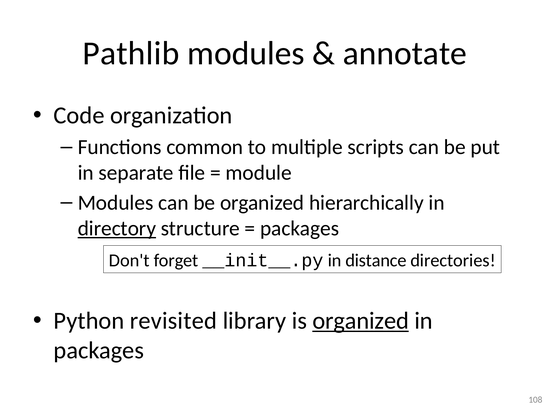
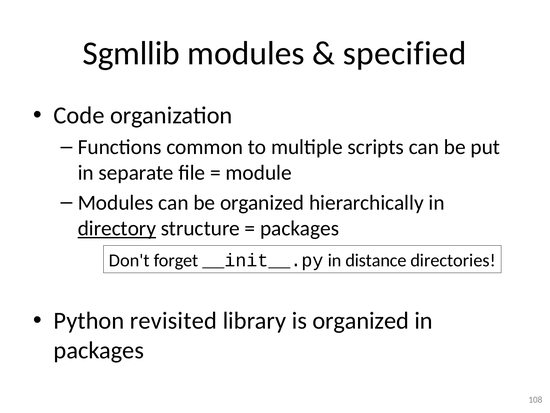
Pathlib: Pathlib -> Sgmllib
annotate: annotate -> specified
organized at (361, 321) underline: present -> none
